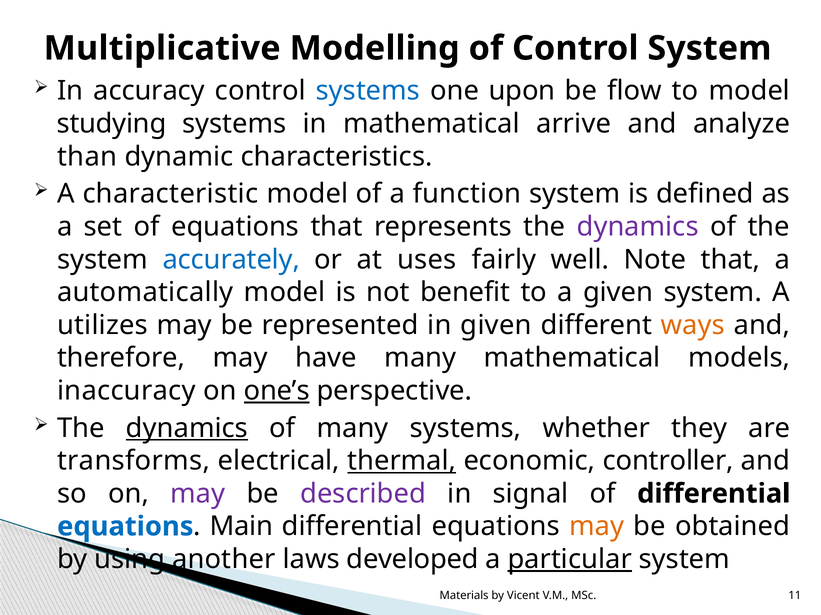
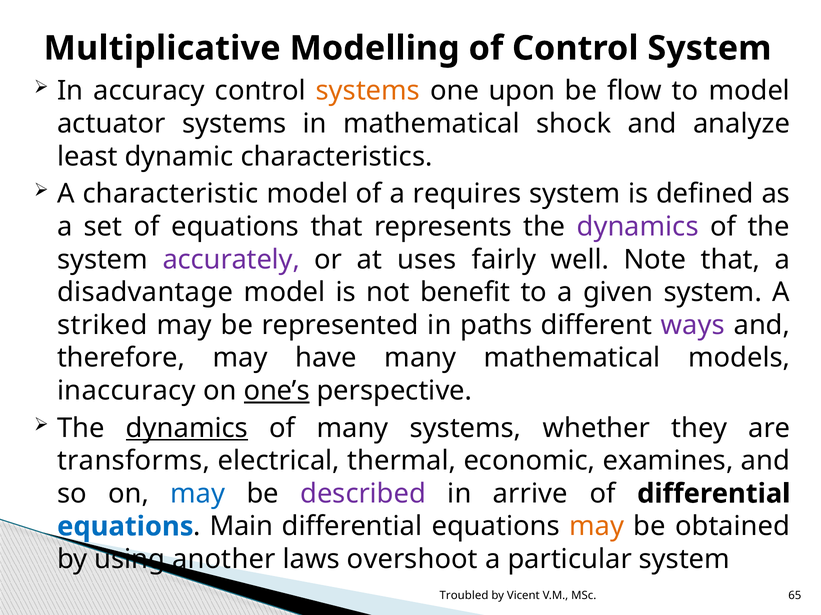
systems at (368, 91) colour: blue -> orange
studying: studying -> actuator
arrive: arrive -> shock
than: than -> least
function: function -> requires
accurately colour: blue -> purple
automatically: automatically -> disadvantage
utilizes: utilizes -> striked
in given: given -> paths
ways colour: orange -> purple
thermal underline: present -> none
controller: controller -> examines
may at (198, 494) colour: purple -> blue
signal: signal -> arrive
developed: developed -> overshoot
particular underline: present -> none
Materials: Materials -> Troubled
11: 11 -> 65
